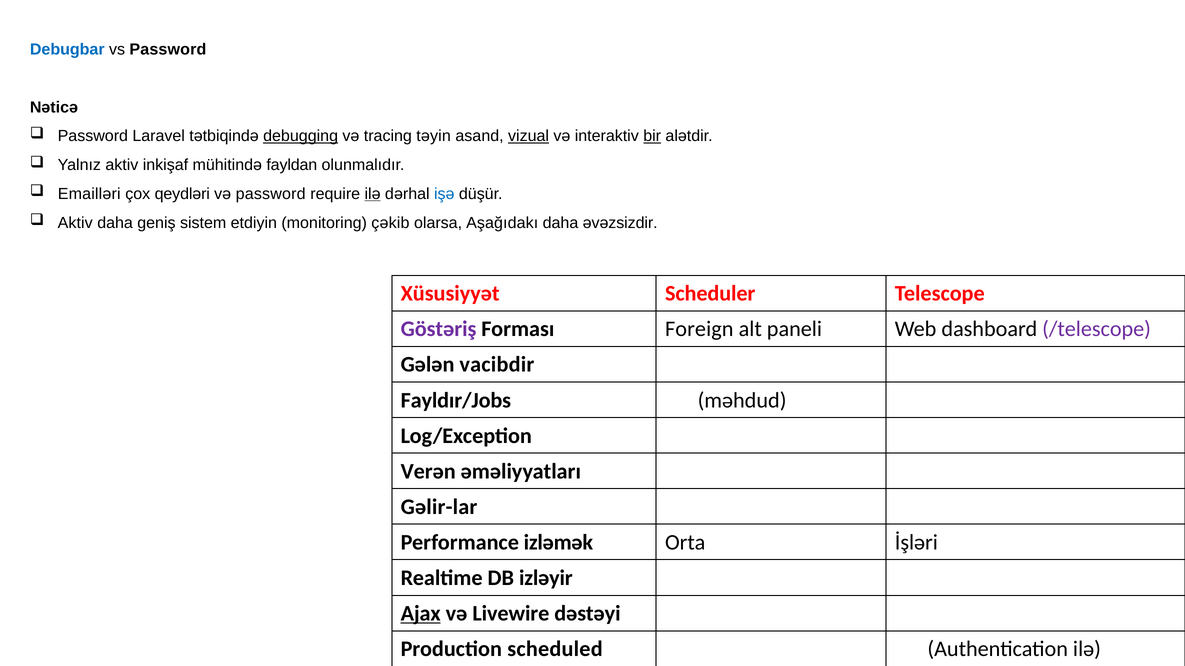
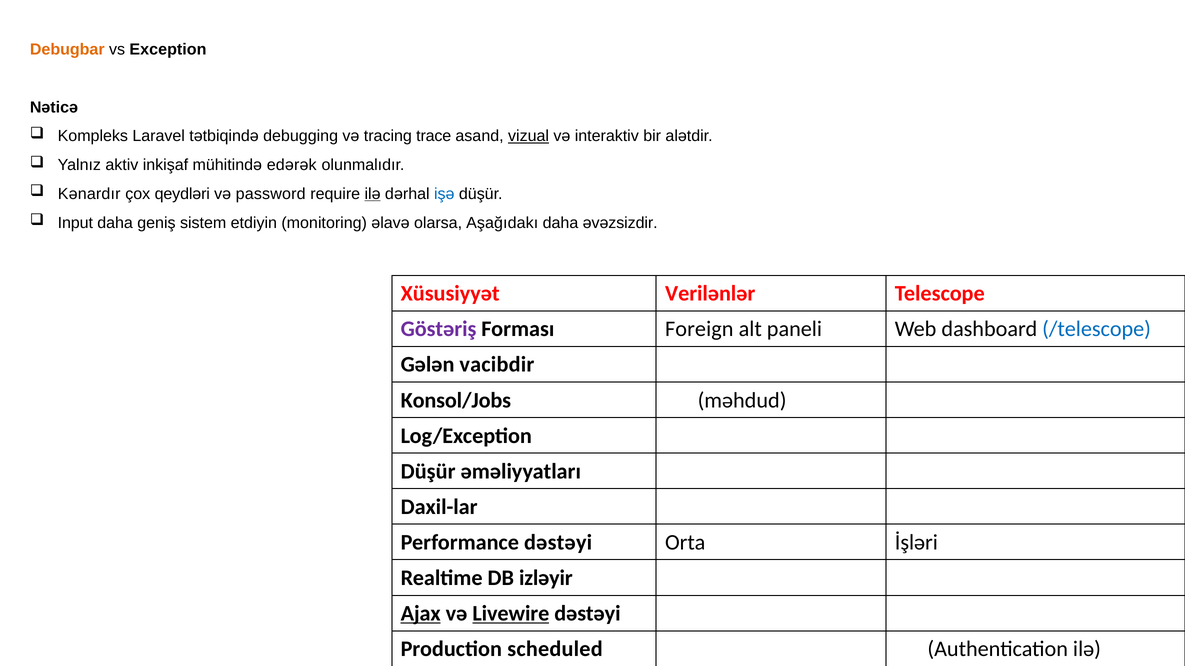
Debugbar colour: blue -> orange
vs Password: Password -> Exception
Password at (93, 136): Password -> Kompleks
debugging underline: present -> none
təyin: təyin -> trace
bir underline: present -> none
fayldan: fayldan -> edərək
Emailləri: Emailləri -> Kənardır
Aktiv at (75, 223): Aktiv -> Input
çəkib: çəkib -> əlavə
Scheduler: Scheduler -> Verilənlər
/telescope colour: purple -> blue
Fayldır/Jobs: Fayldır/Jobs -> Konsol/Jobs
Verən at (428, 472): Verən -> Düşür
Gəlir-lar: Gəlir-lar -> Daxil-lar
Performance izləmək: izləmək -> dəstəyi
Livewire underline: none -> present
